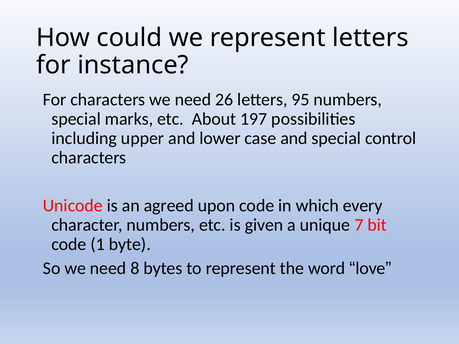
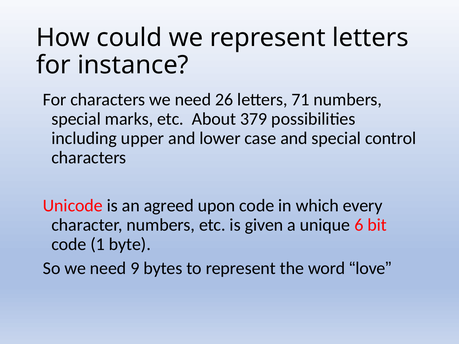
95: 95 -> 71
197: 197 -> 379
7: 7 -> 6
8: 8 -> 9
